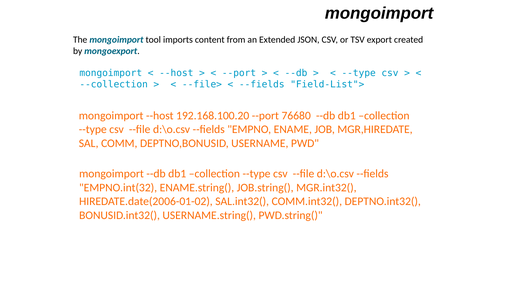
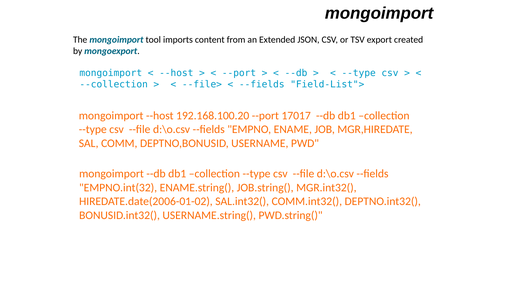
76680: 76680 -> 17017
